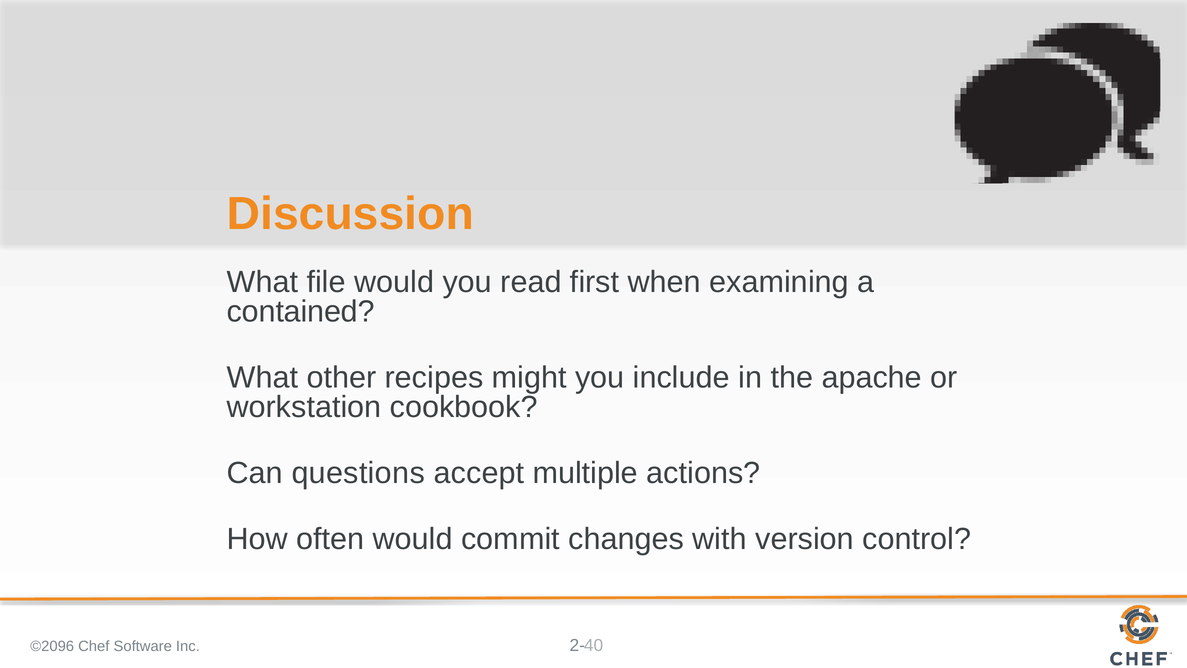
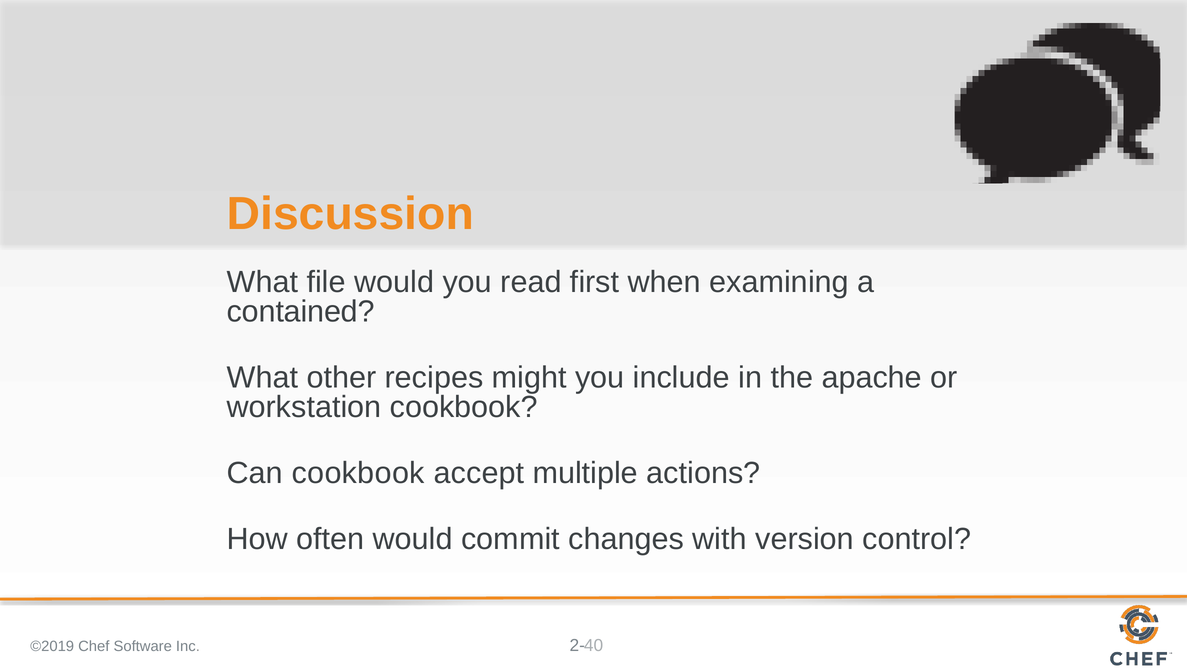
Can questions: questions -> cookbook
©2096: ©2096 -> ©2019
